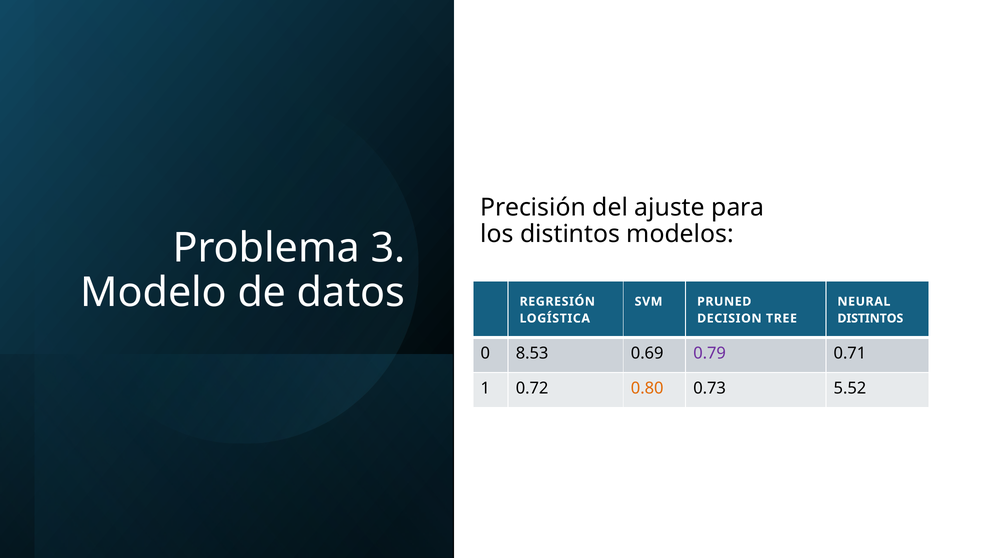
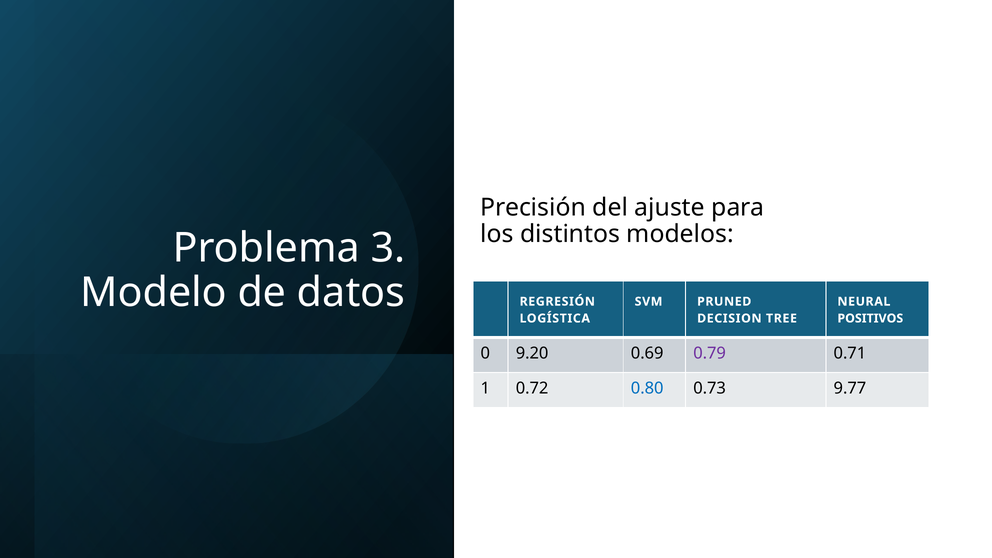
DISTINTOS at (870, 318): DISTINTOS -> POSITIVOS
8.53: 8.53 -> 9.20
0.80 colour: orange -> blue
5.52: 5.52 -> 9.77
